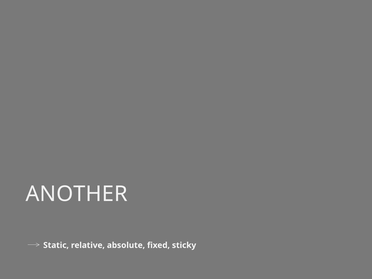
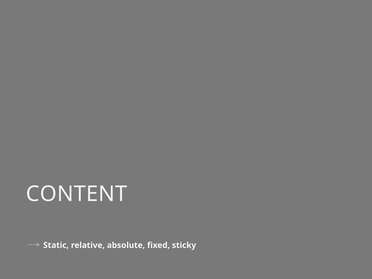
ANOTHER: ANOTHER -> CONTENT
